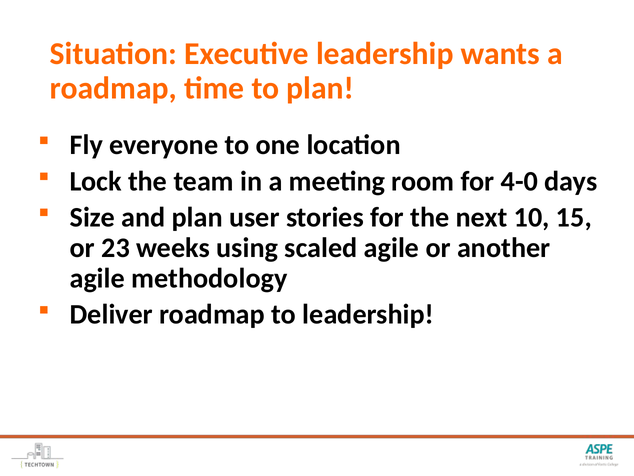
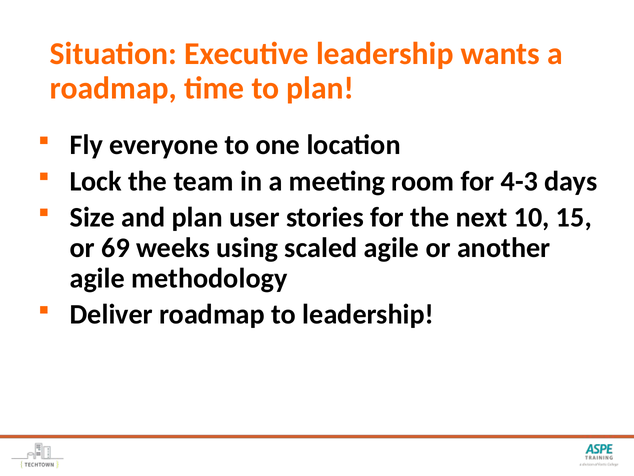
4-0: 4-0 -> 4-3
23: 23 -> 69
